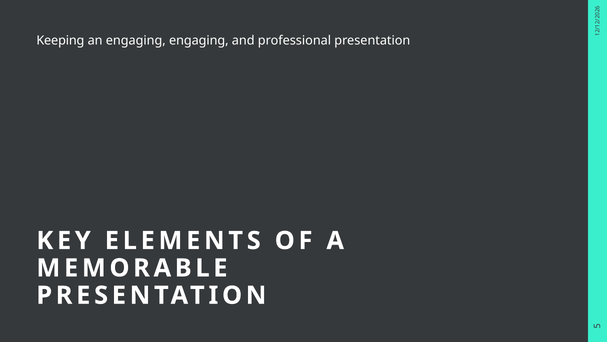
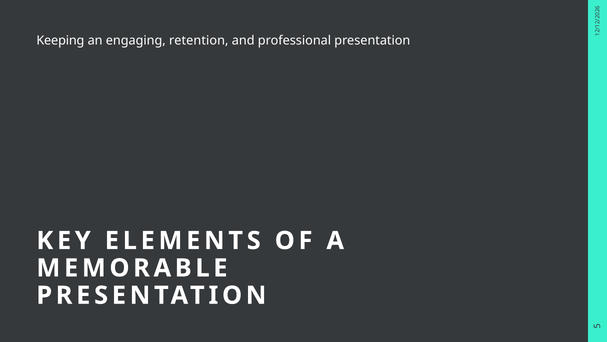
engaging engaging: engaging -> retention
